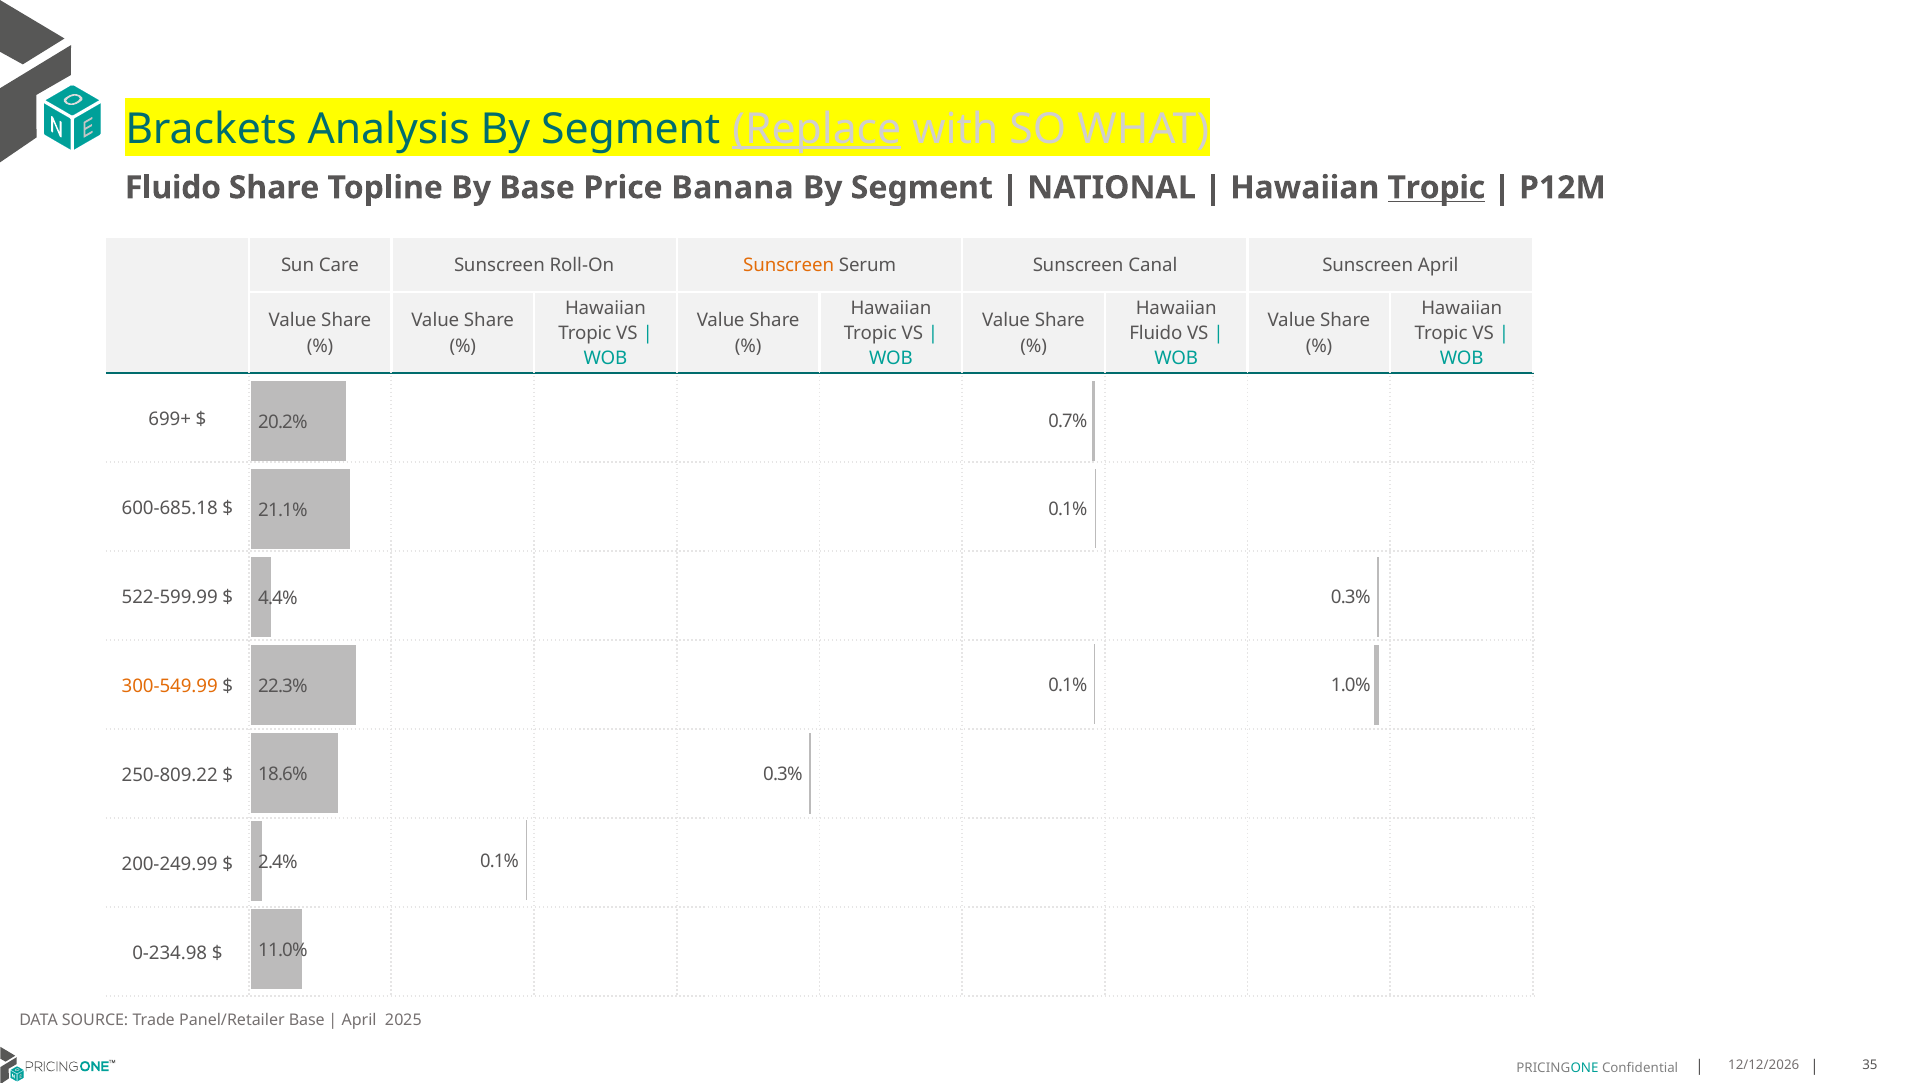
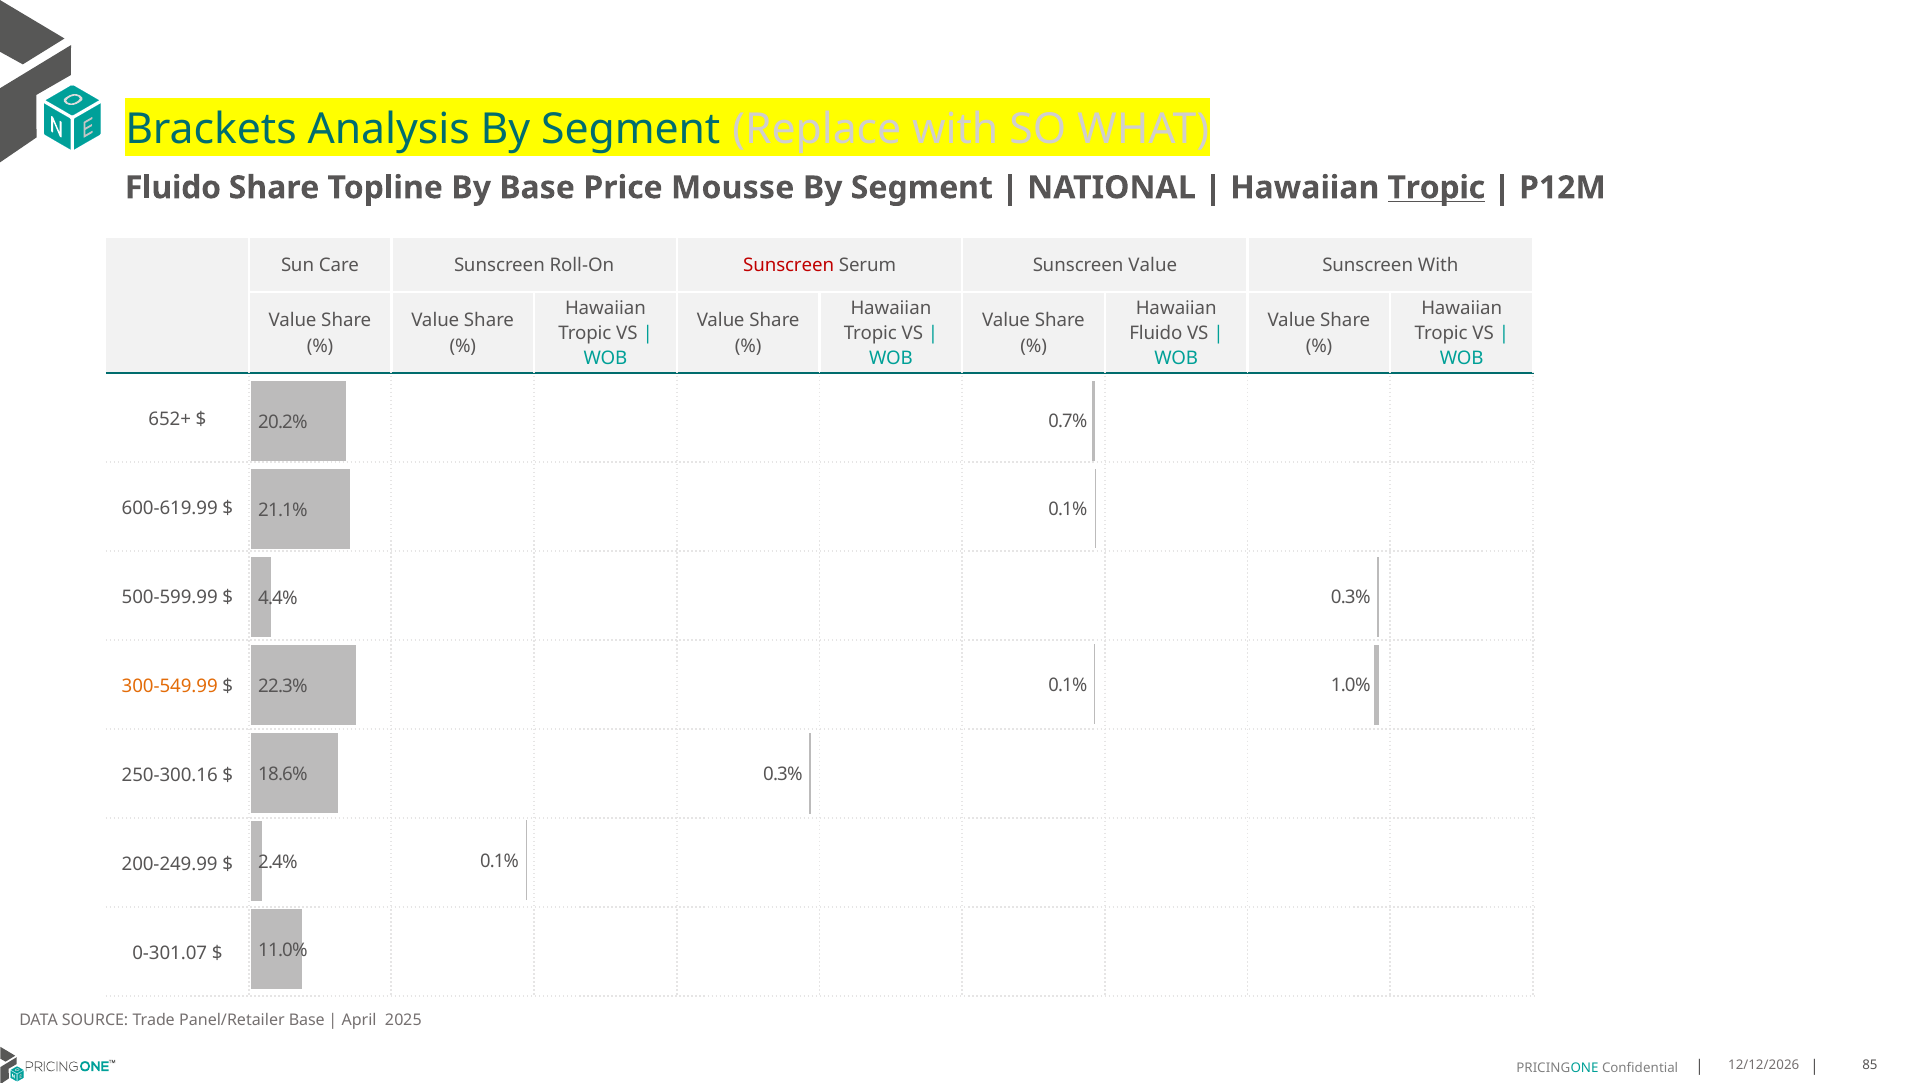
Replace underline: present -> none
Banana: Banana -> Mousse
Sunscreen at (789, 265) colour: orange -> red
Sunscreen Canal: Canal -> Value
Sunscreen April: April -> With
699+: 699+ -> 652+
600-685.18: 600-685.18 -> 600-619.99
522-599.99: 522-599.99 -> 500-599.99
250-809.22: 250-809.22 -> 250-300.16
0-234.98: 0-234.98 -> 0-301.07
35: 35 -> 85
